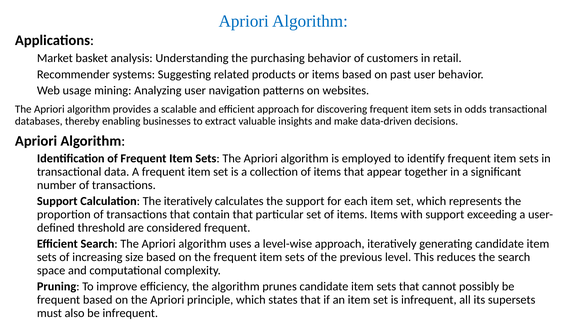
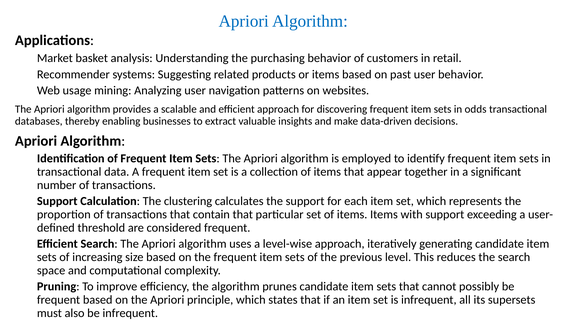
The iteratively: iteratively -> clustering
